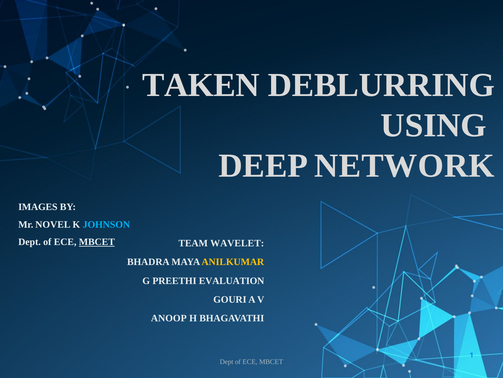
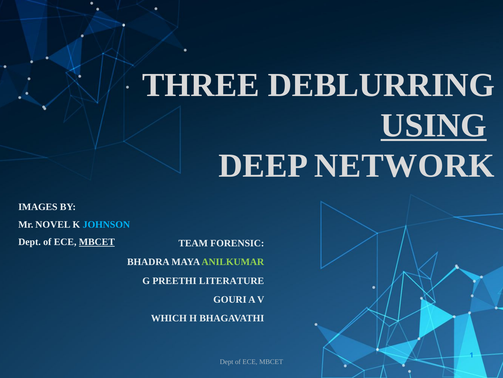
TAKEN: TAKEN -> THREE
USING underline: none -> present
WAVELET: WAVELET -> FORENSIC
ANILKUMAR colour: yellow -> light green
EVALUATION: EVALUATION -> LITERATURE
ANOOP: ANOOP -> WHICH
